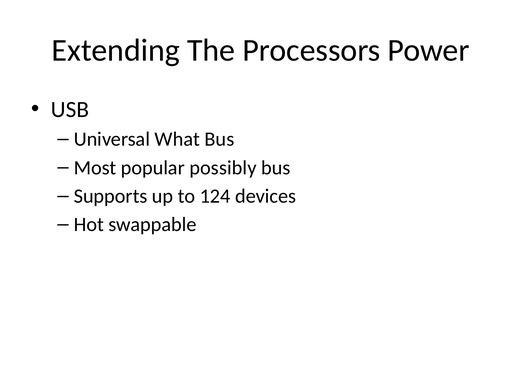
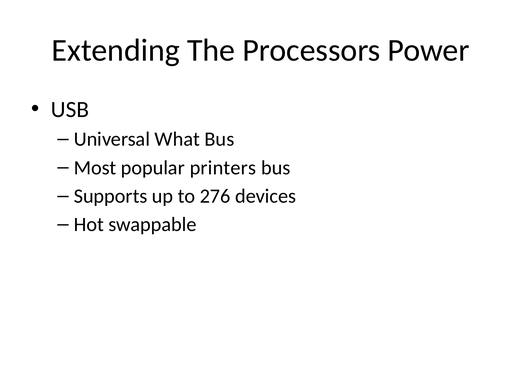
possibly: possibly -> printers
124: 124 -> 276
